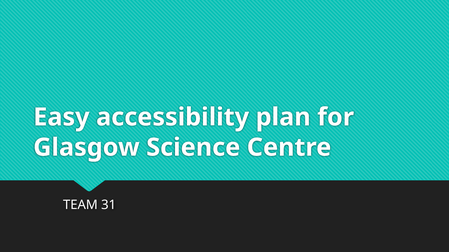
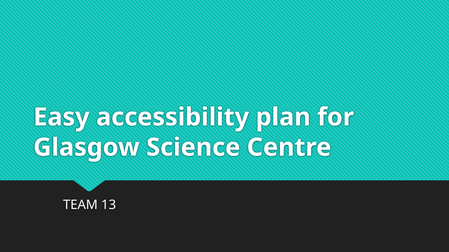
31: 31 -> 13
